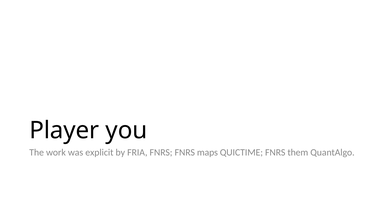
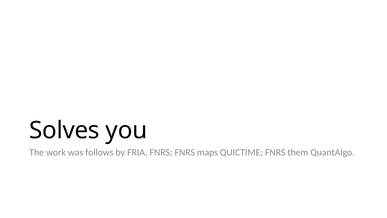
Player: Player -> Solves
explicit: explicit -> follows
